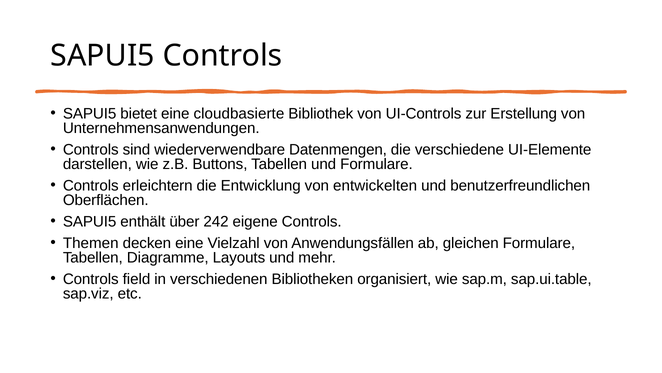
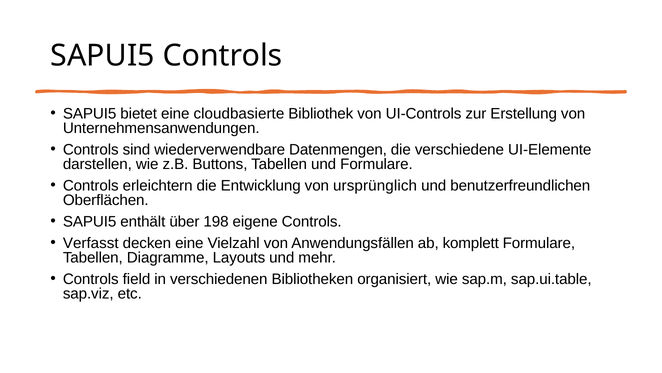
entwickelten: entwickelten -> ursprünglich
242: 242 -> 198
Themen: Themen -> Verfasst
gleichen: gleichen -> komplett
